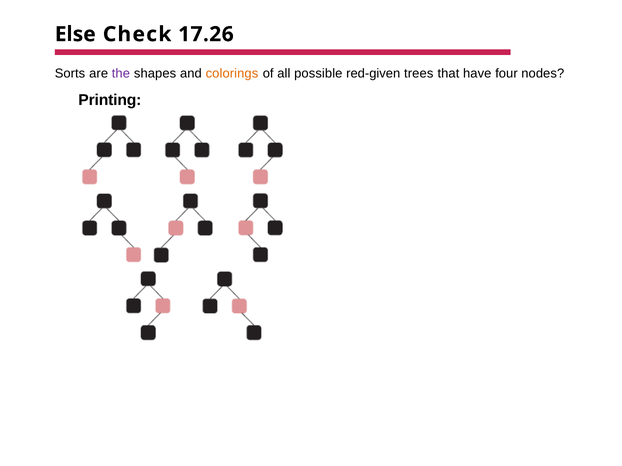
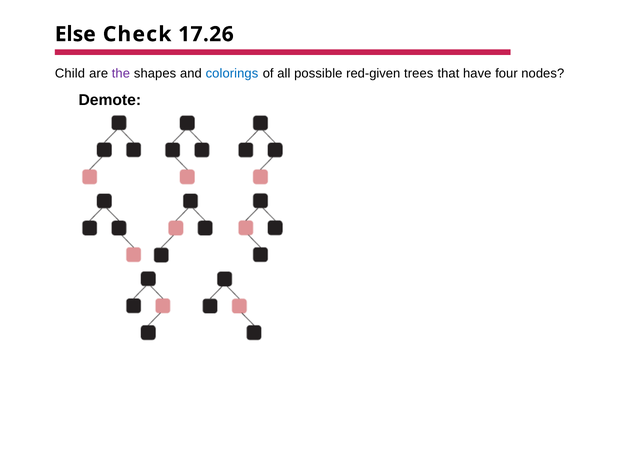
Sorts: Sorts -> Child
colorings colour: orange -> blue
Printing: Printing -> Demote
